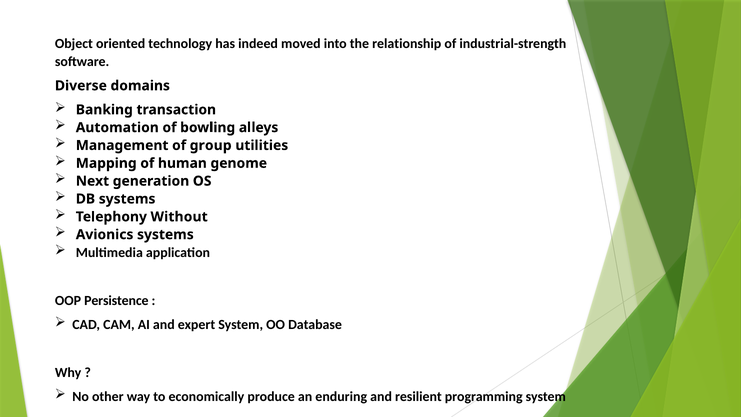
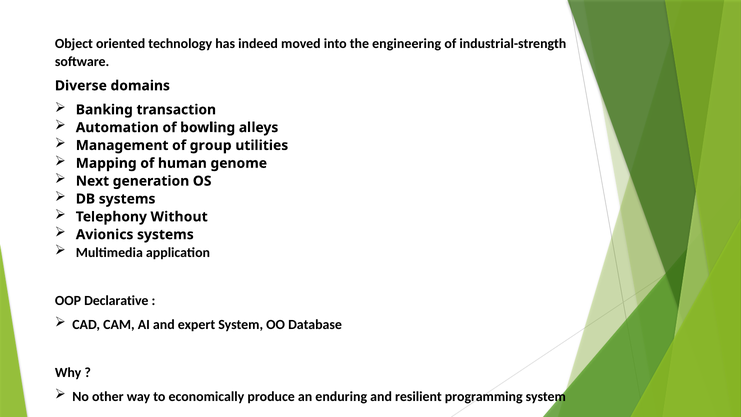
relationship: relationship -> engineering
Persistence: Persistence -> Declarative
